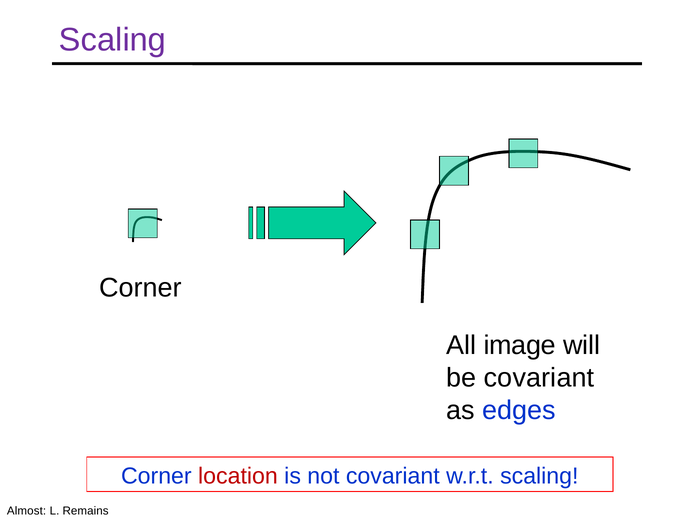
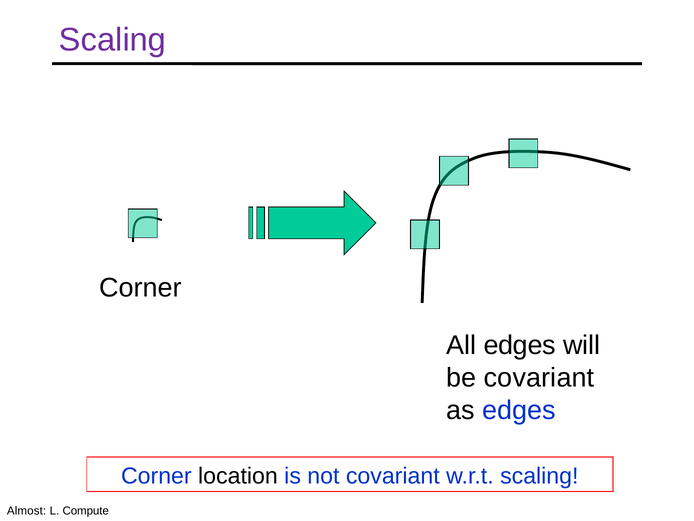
All image: image -> edges
location colour: red -> black
Remains: Remains -> Compute
